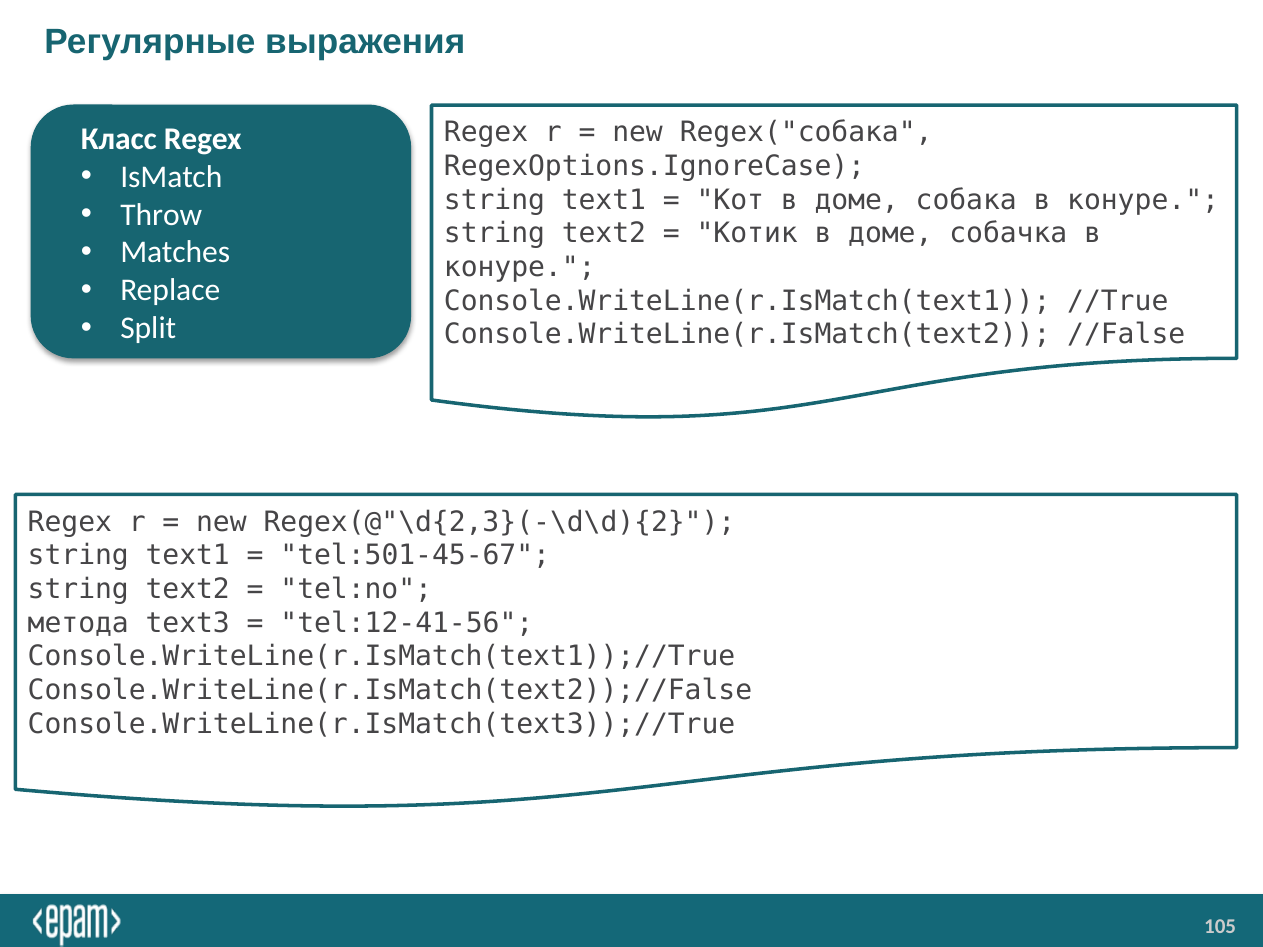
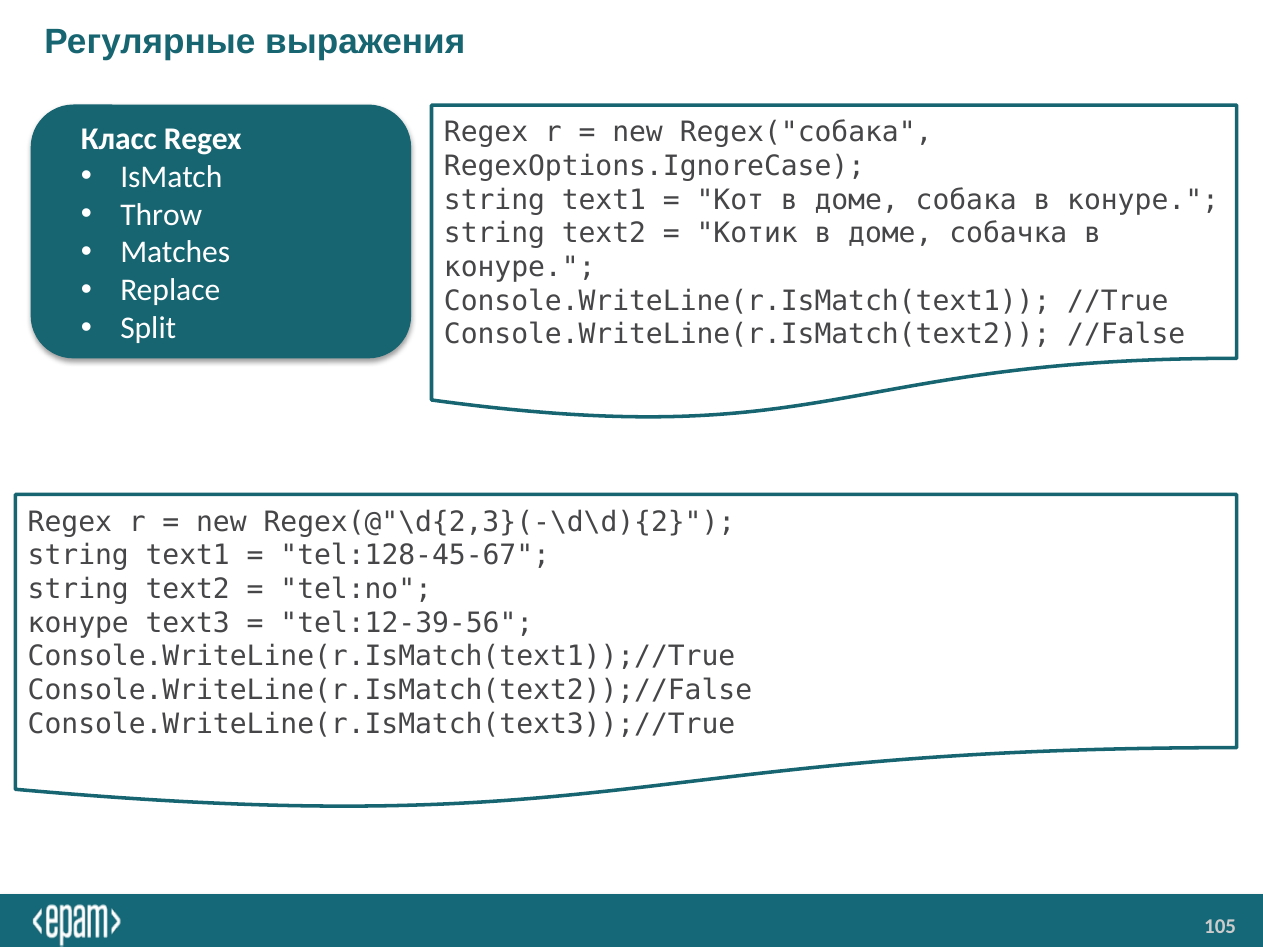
tel:501-45-67: tel:501-45-67 -> tel:128-45-67
метода at (78, 623): метода -> конуре
tel:12-41-56: tel:12-41-56 -> tel:12-39-56
